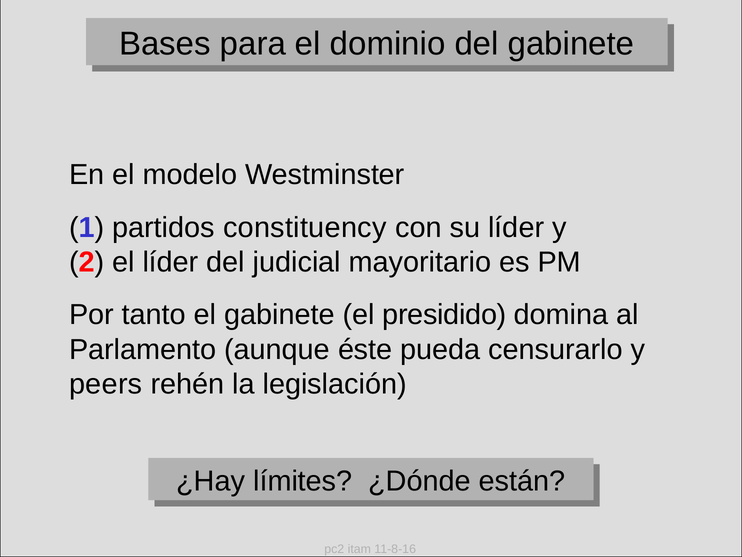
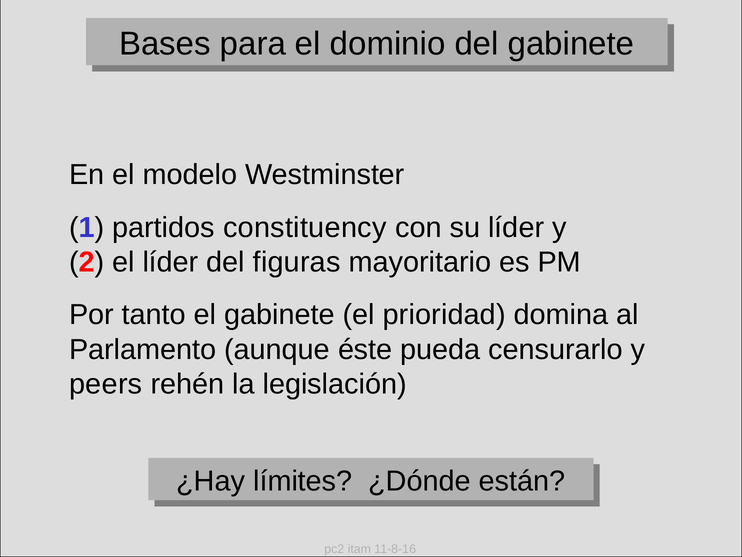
judicial: judicial -> figuras
presidido: presidido -> prioridad
